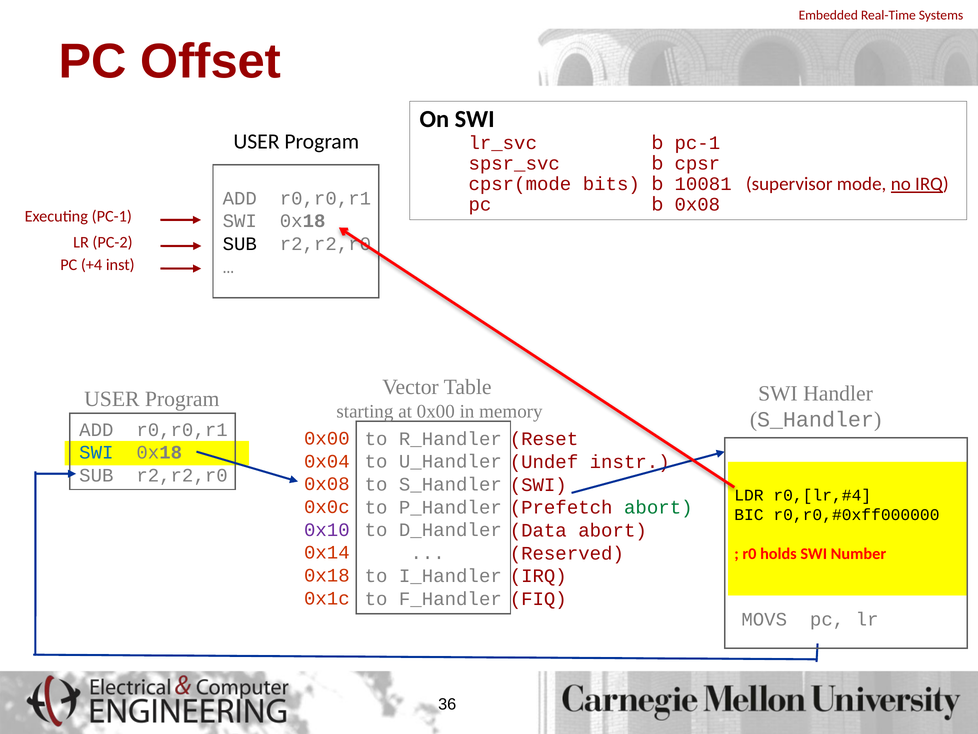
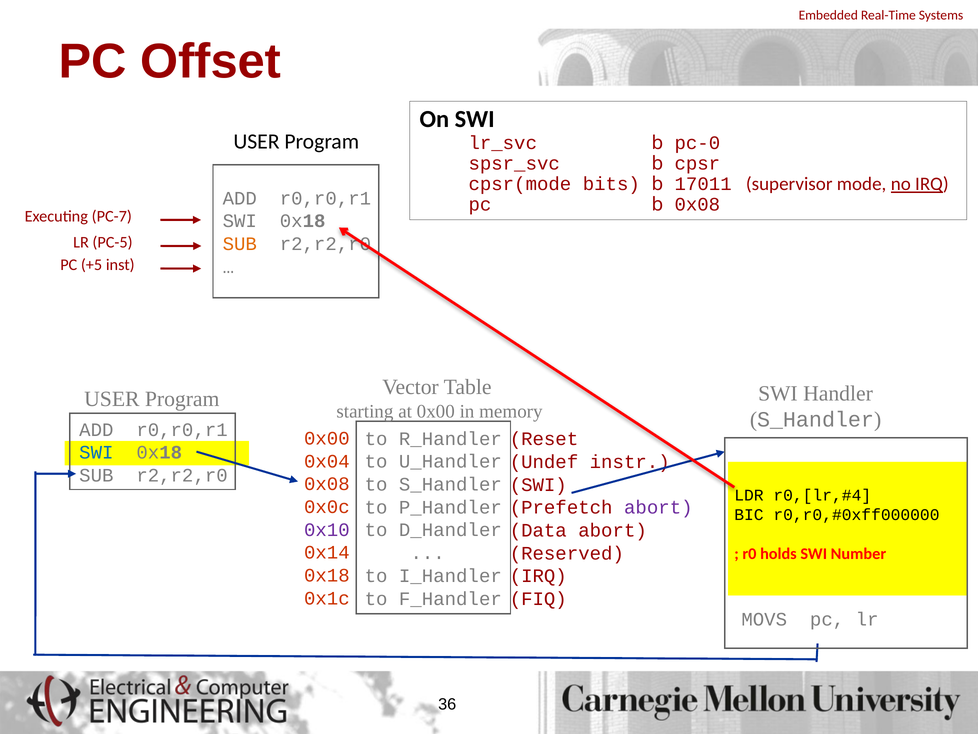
b pc-1: pc-1 -> pc-0
10081: 10081 -> 17011
Executing PC-1: PC-1 -> PC-7
PC-2: PC-2 -> PC-5
SUB at (240, 244) colour: black -> orange
+4: +4 -> +5
abort at (658, 507) colour: green -> purple
